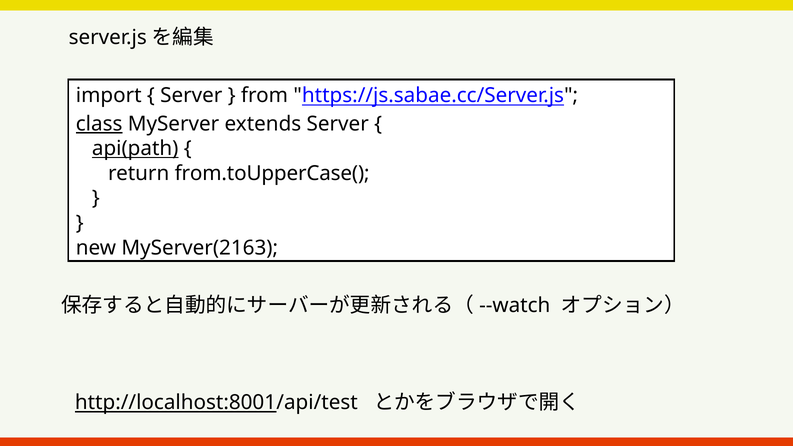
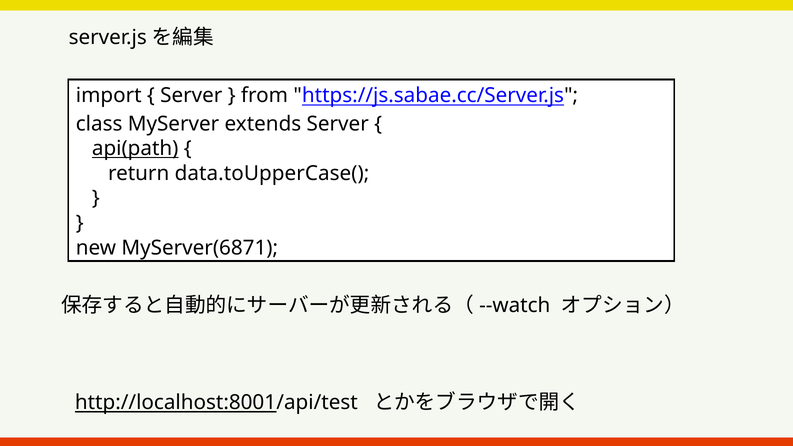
class underline: present -> none
from.toUpperCase(: from.toUpperCase( -> data.toUpperCase(
MyServer(2163: MyServer(2163 -> MyServer(6871
